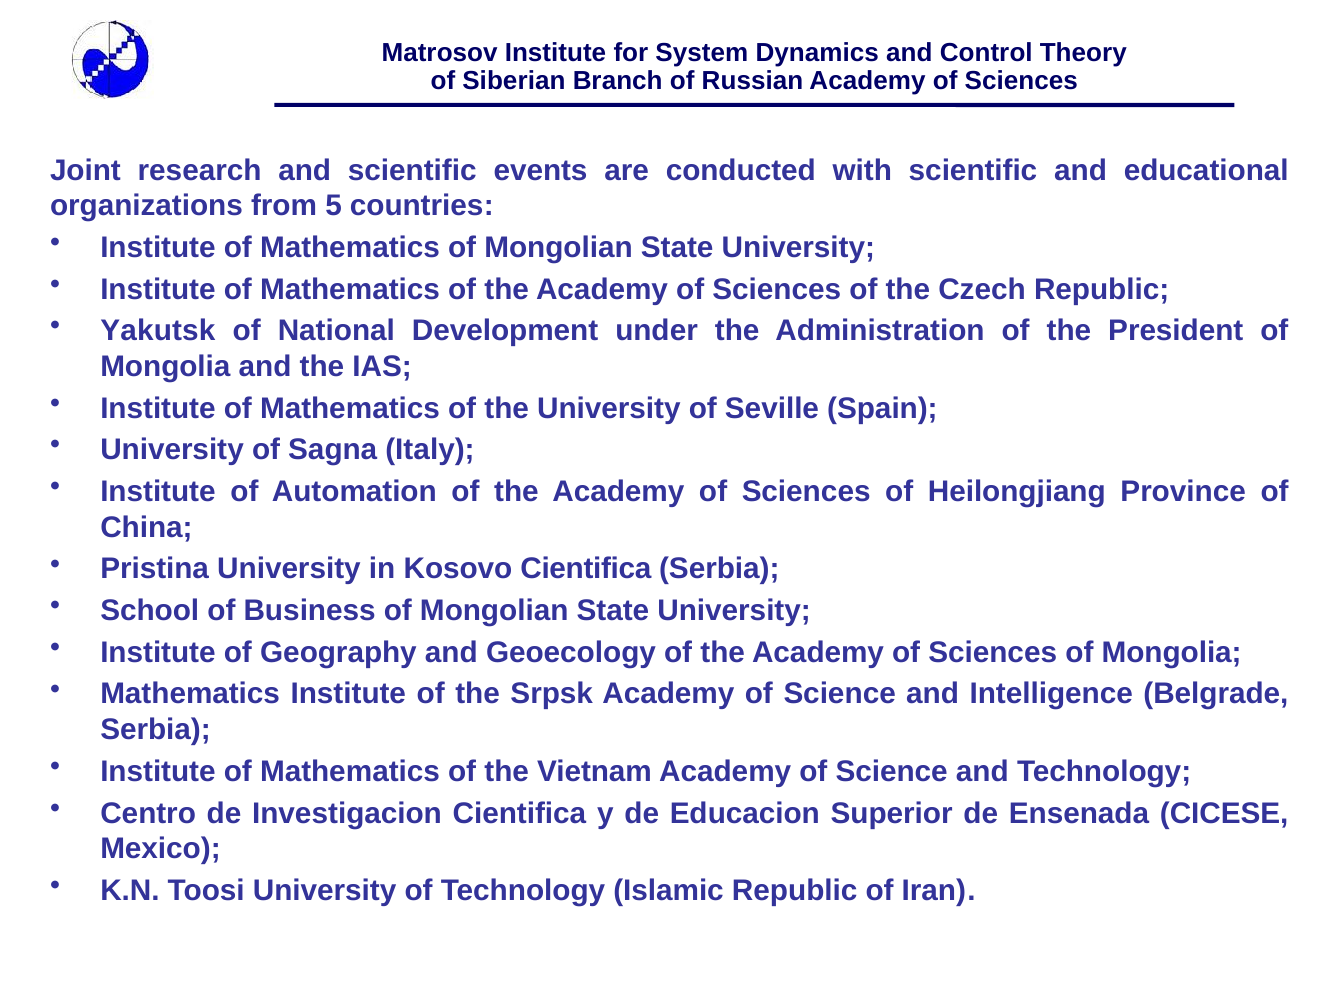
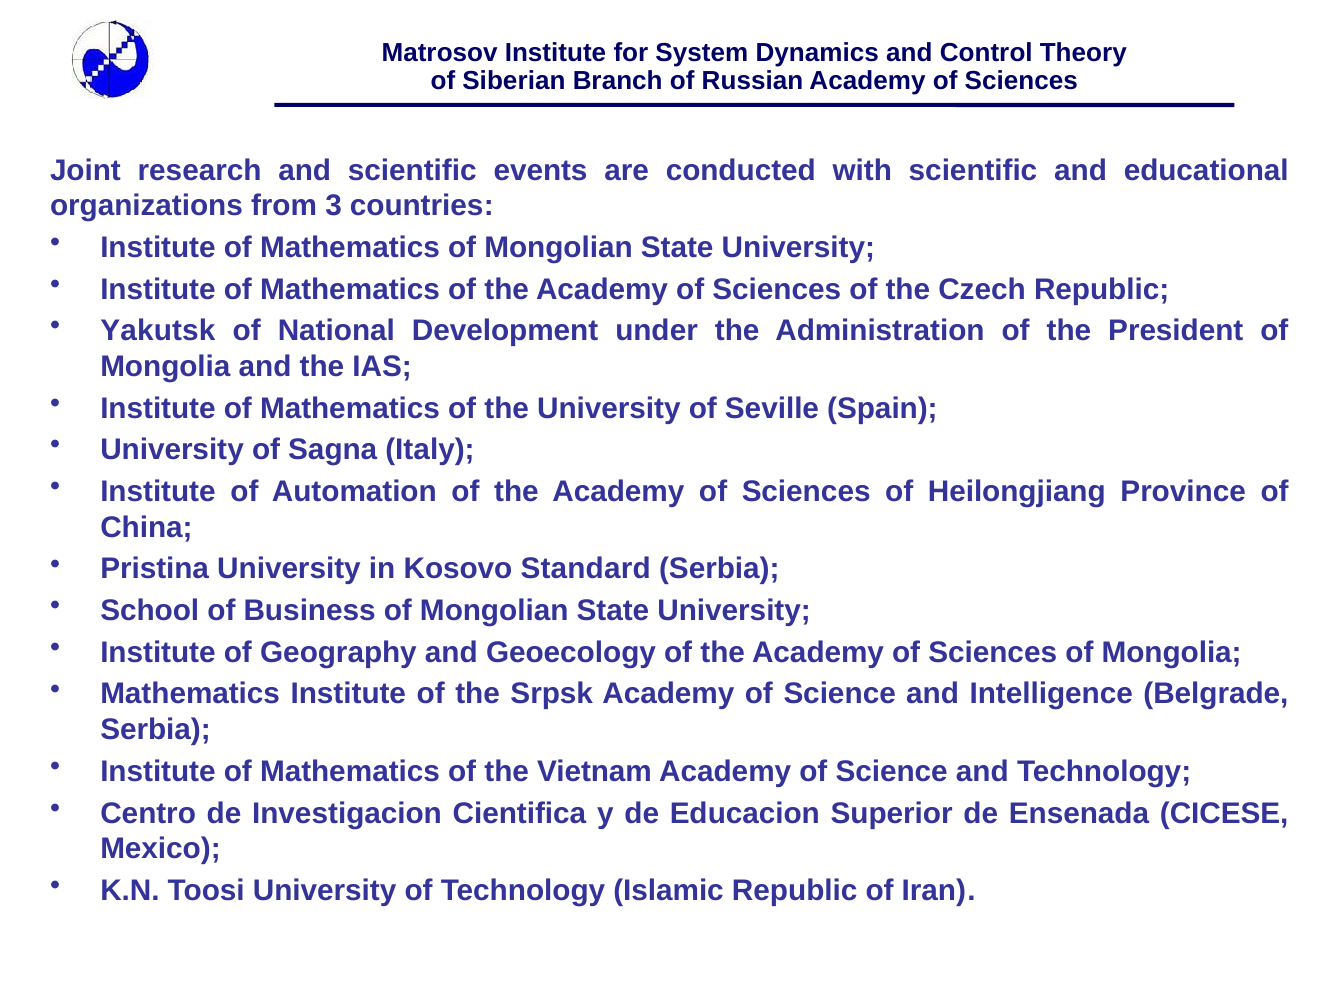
5: 5 -> 3
Kosovo Cientifica: Cientifica -> Standard
